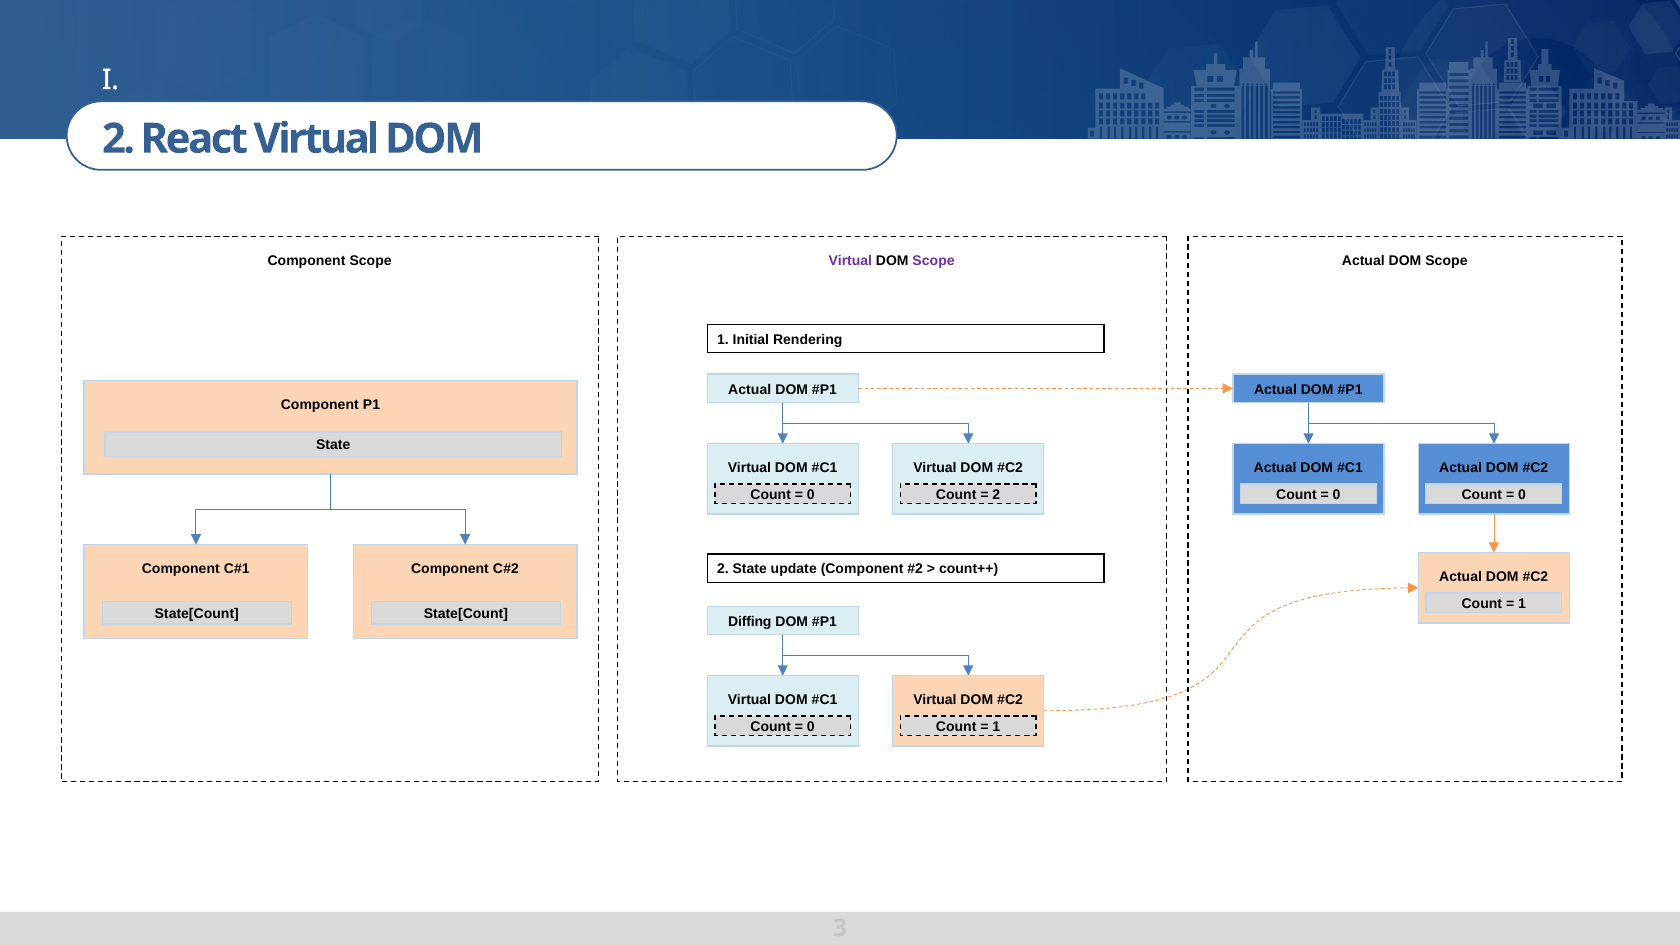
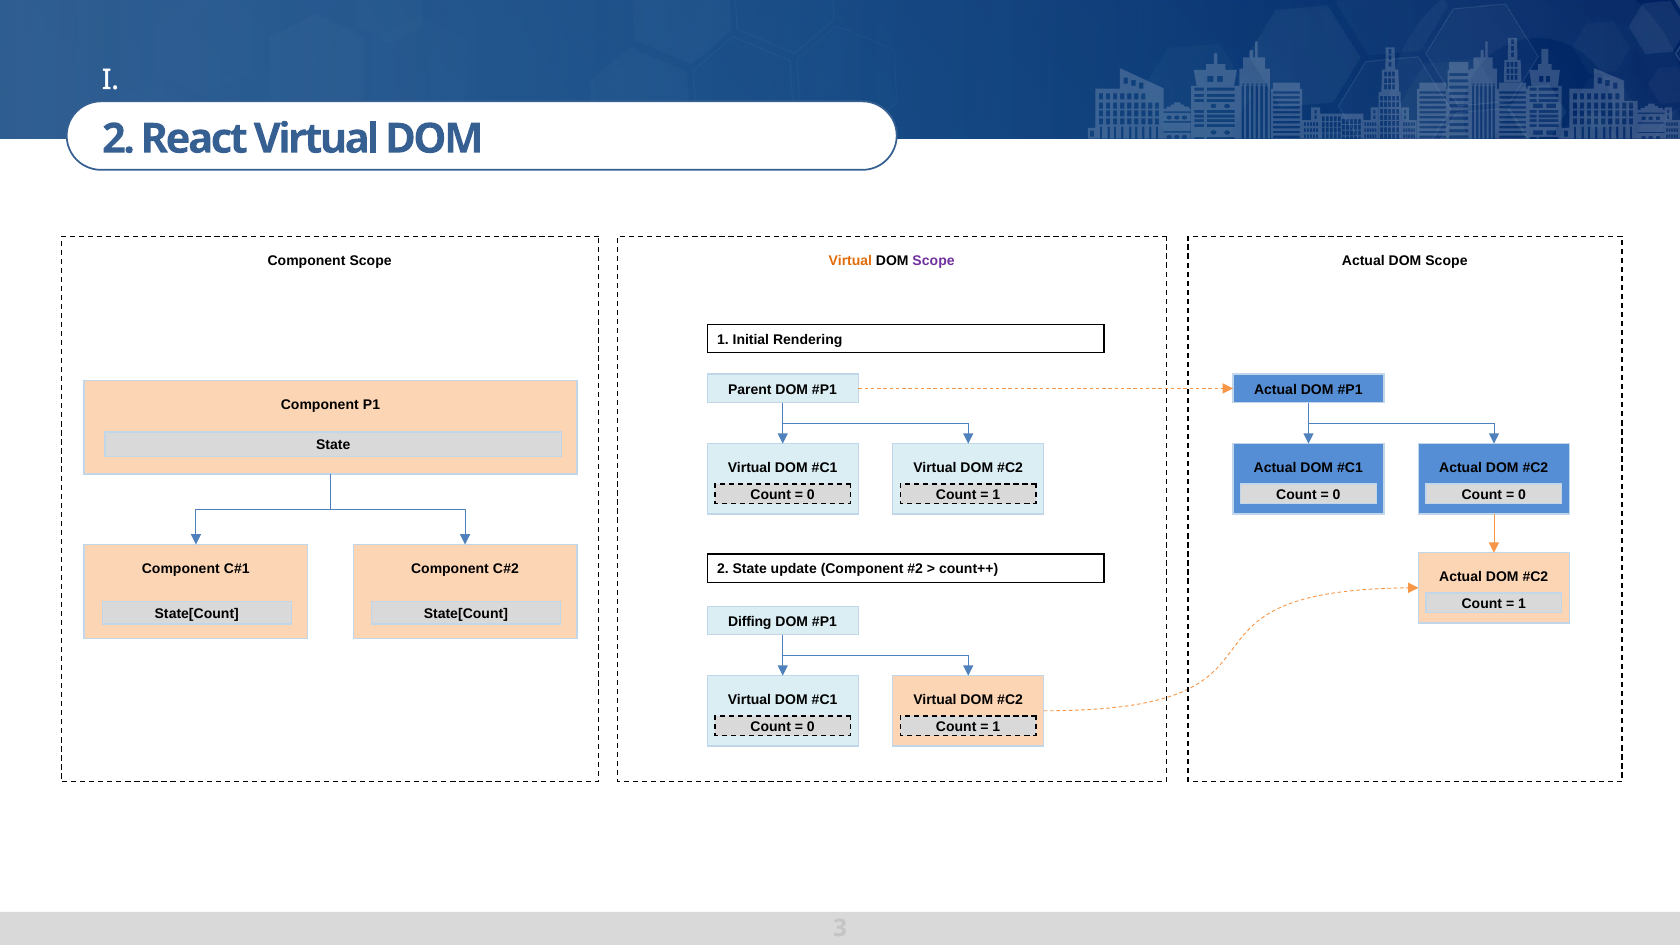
Virtual at (850, 261) colour: purple -> orange
Actual at (750, 389): Actual -> Parent
2 at (996, 495): 2 -> 1
